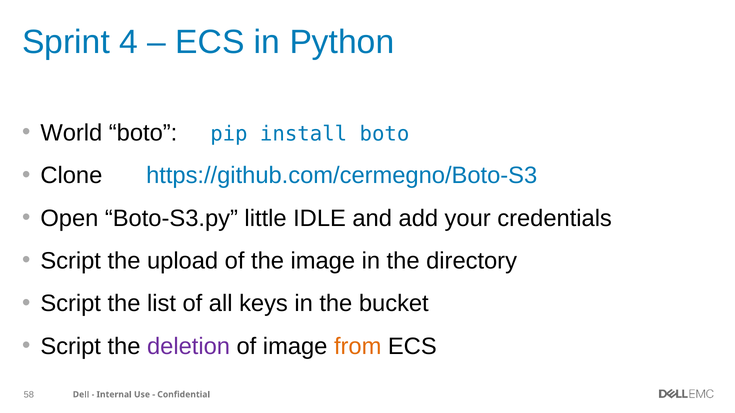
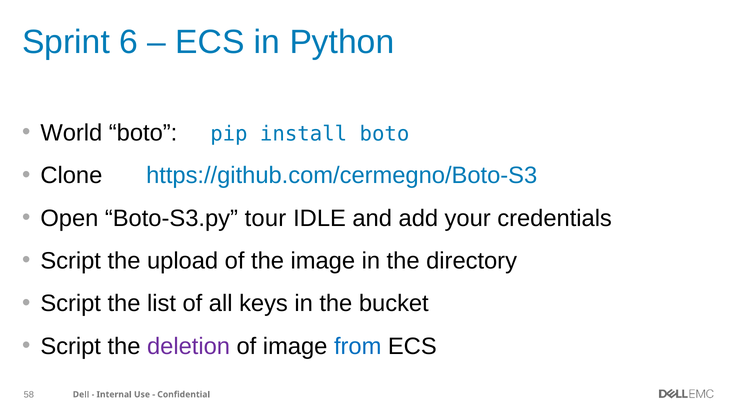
4: 4 -> 6
little: little -> tour
from colour: orange -> blue
